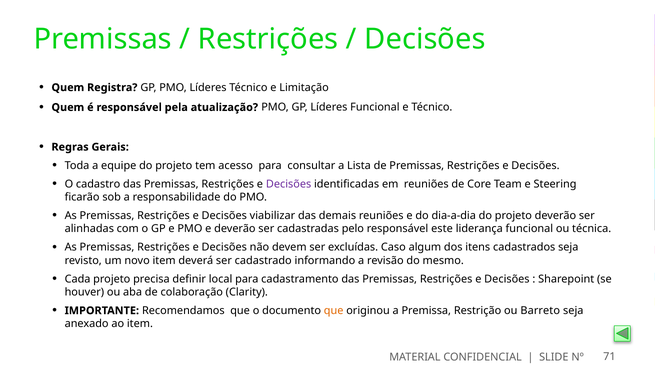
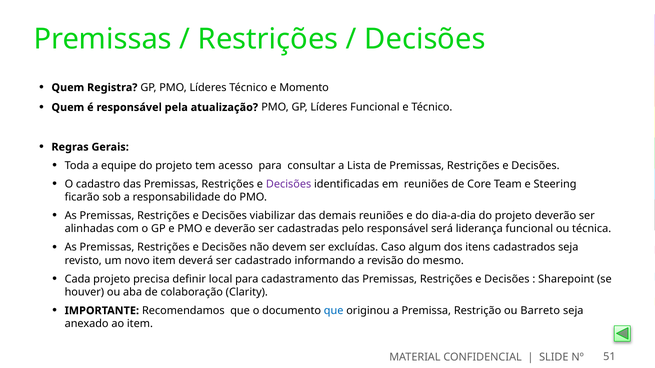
Limitação: Limitação -> Momento
este: este -> será
que at (334, 311) colour: orange -> blue
71: 71 -> 51
